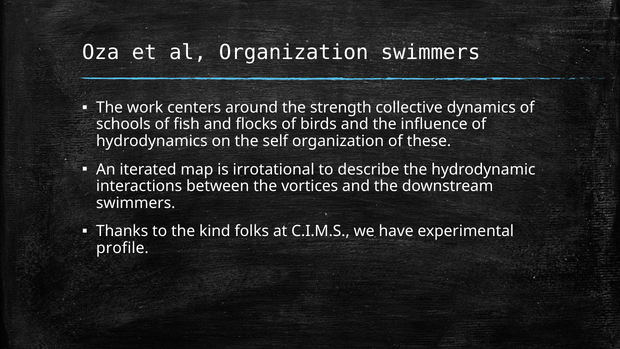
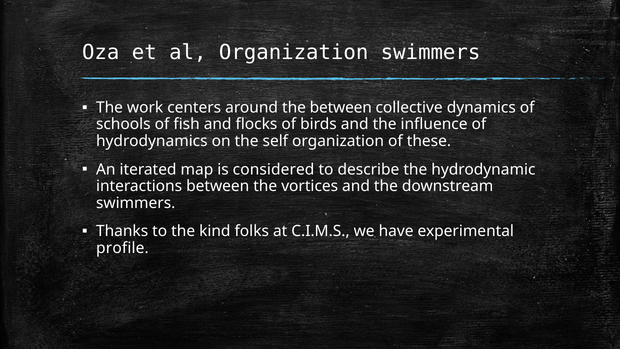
the strength: strength -> between
irrotational: irrotational -> considered
